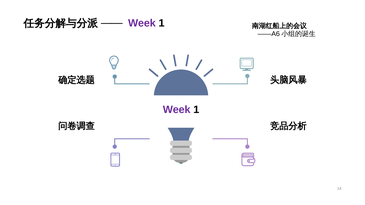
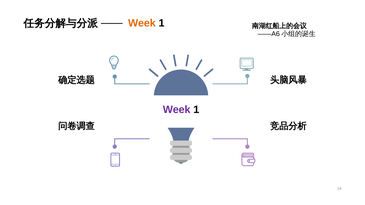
Week at (142, 23) colour: purple -> orange
